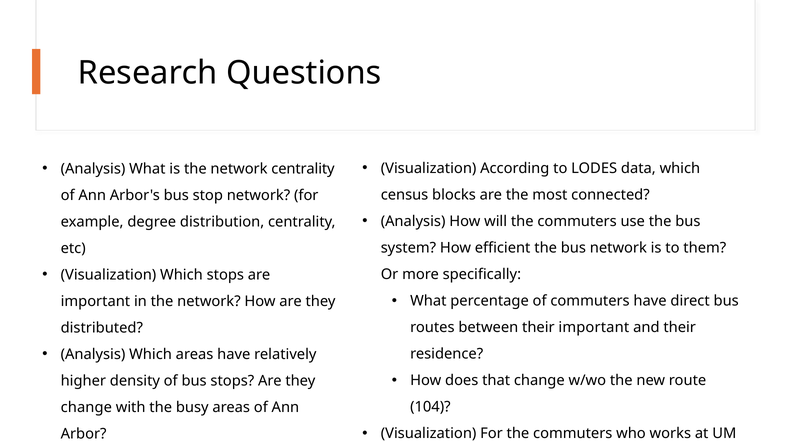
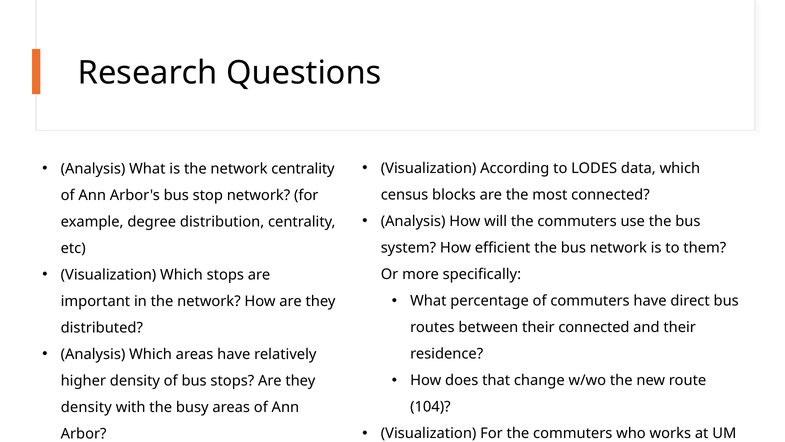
their important: important -> connected
change at (86, 407): change -> density
